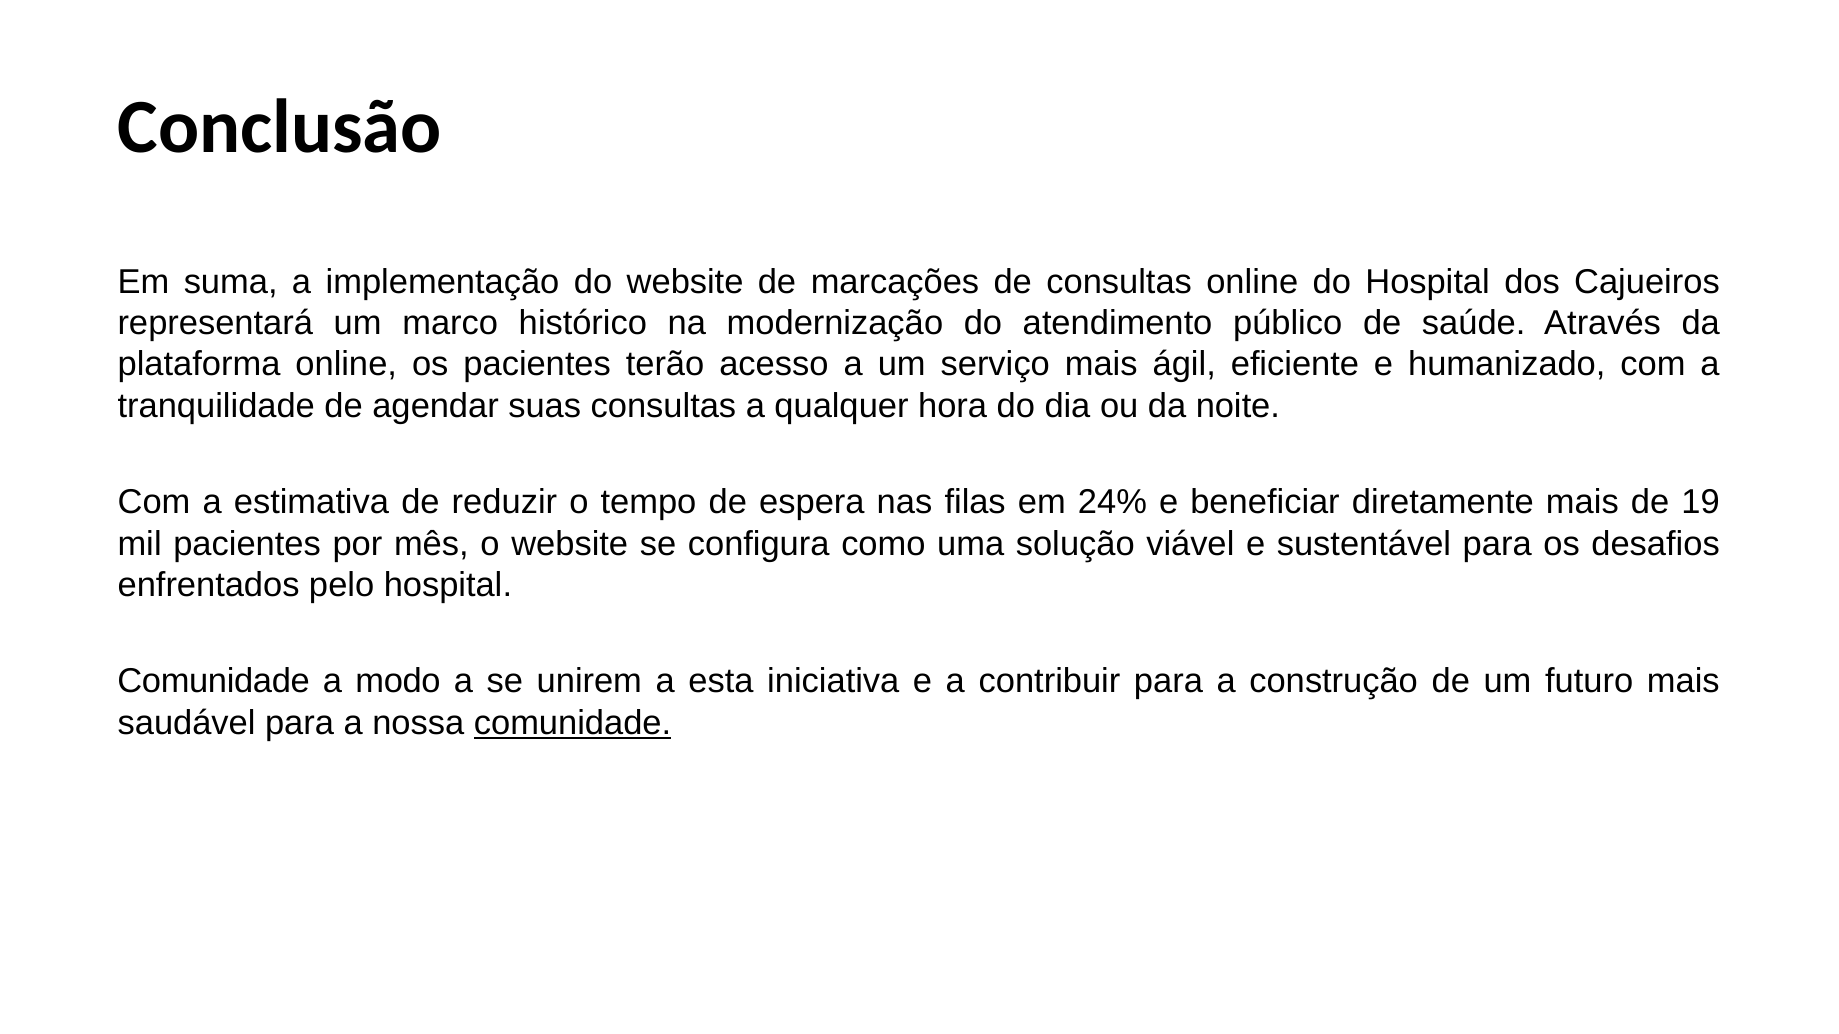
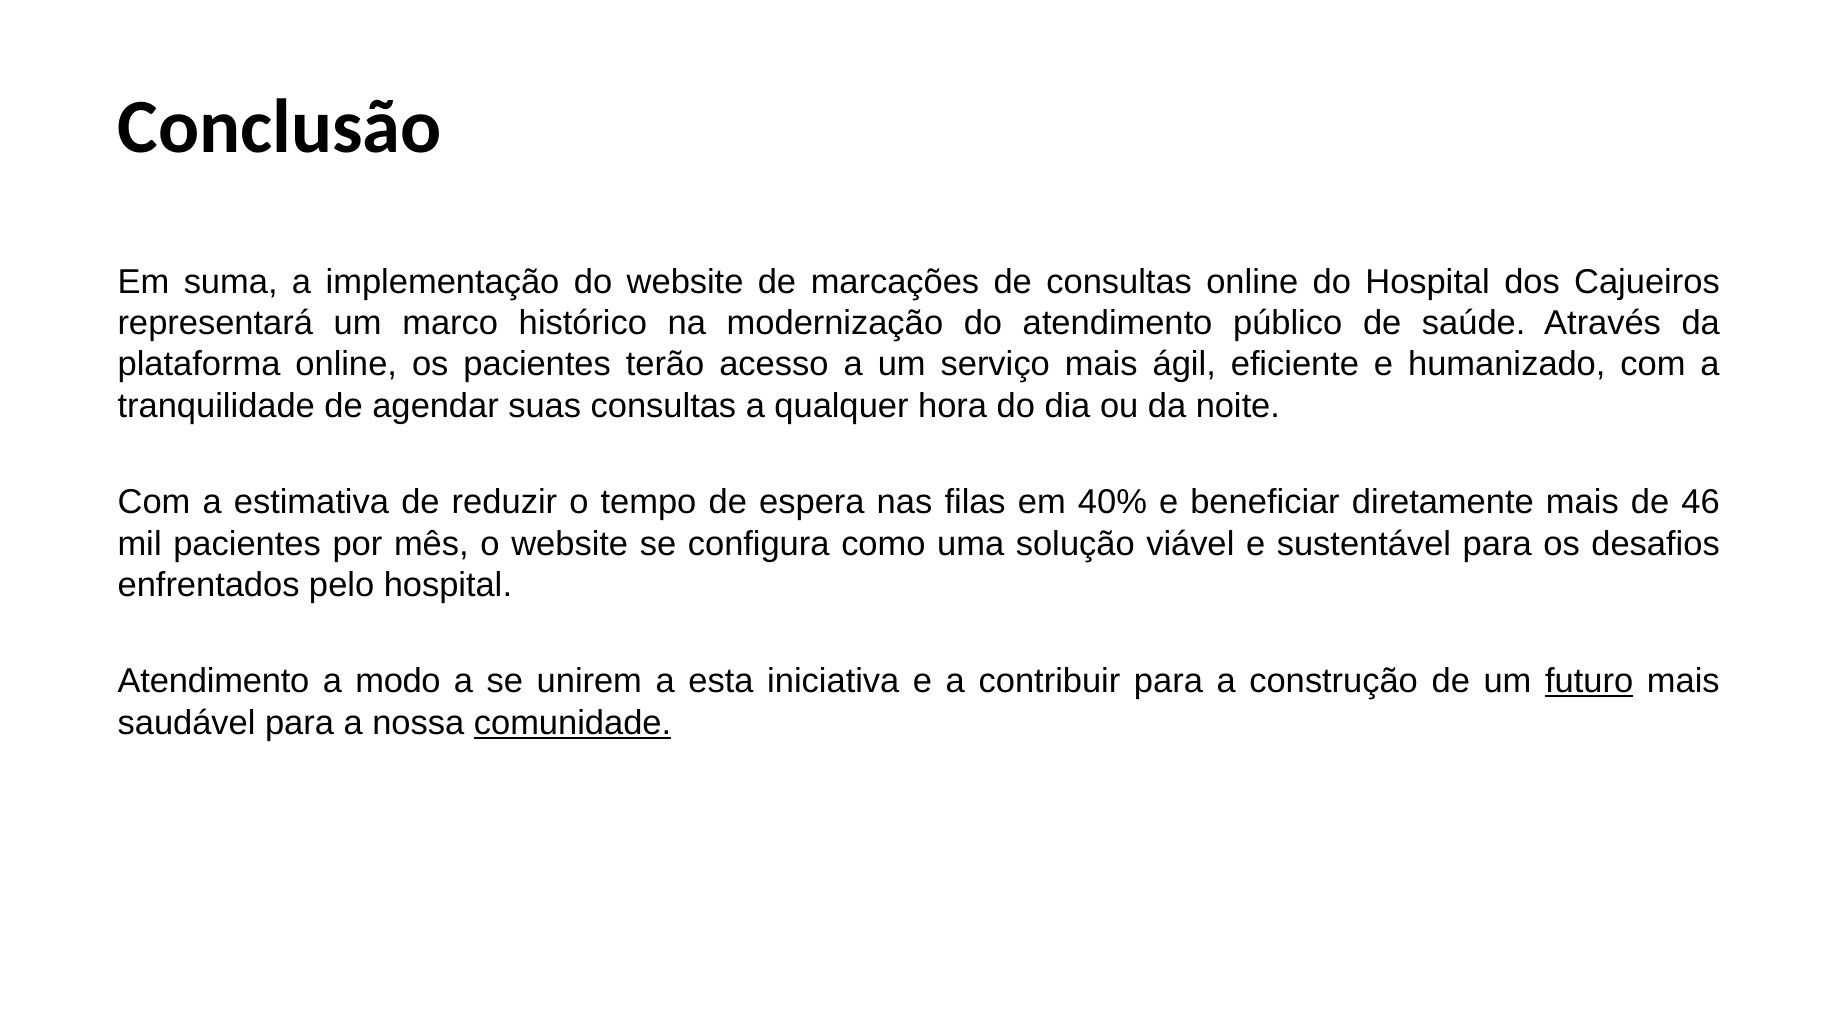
24%: 24% -> 40%
19: 19 -> 46
Comunidade at (214, 682): Comunidade -> Atendimento
futuro underline: none -> present
